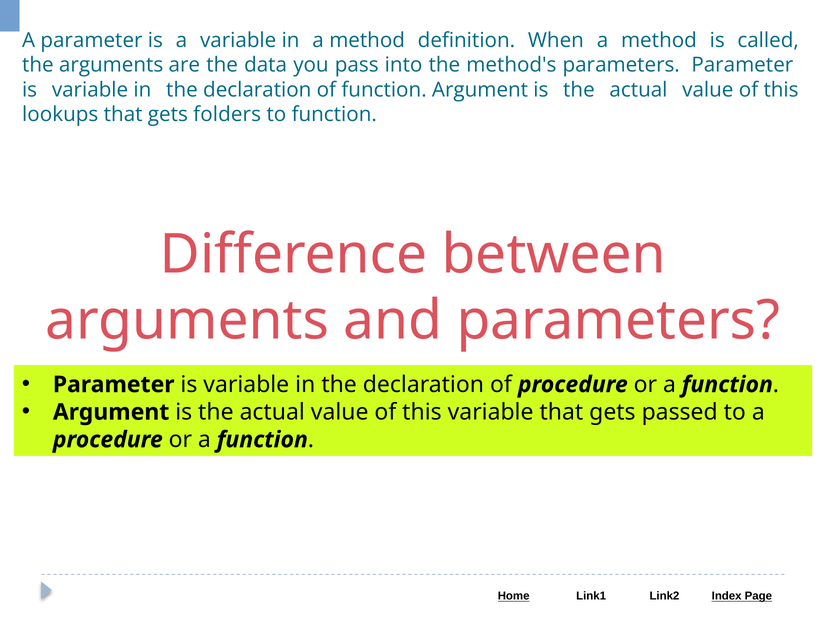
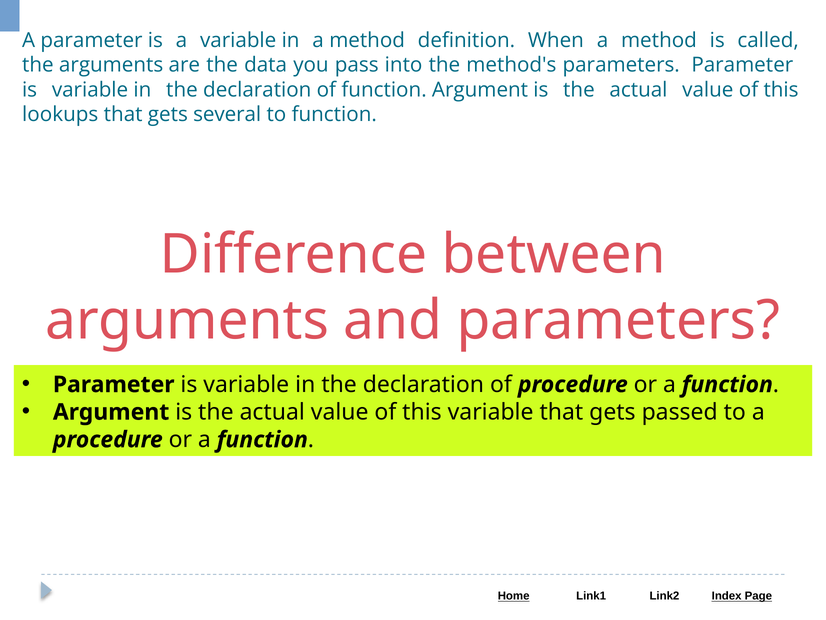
folders: folders -> several
